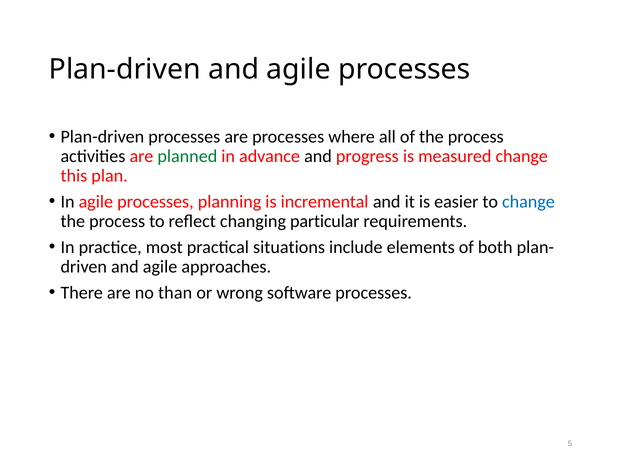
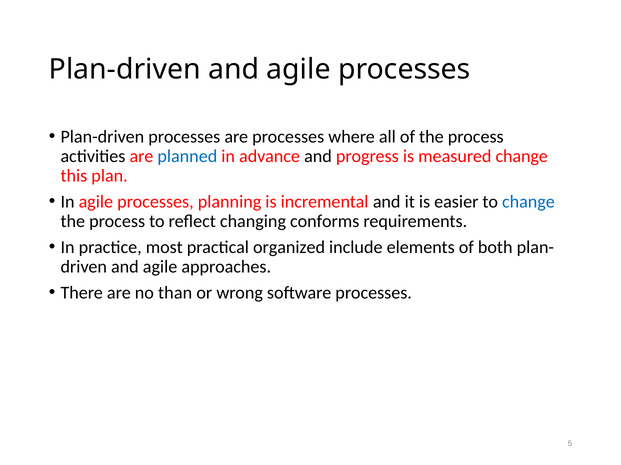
planned colour: green -> blue
particular: particular -> conforms
situations: situations -> organized
